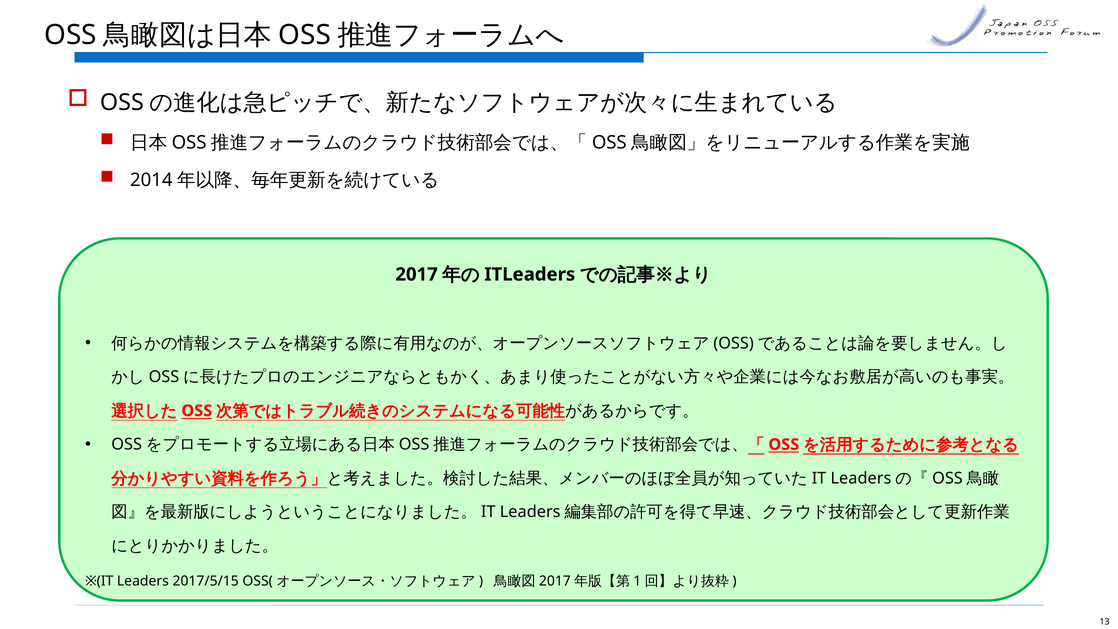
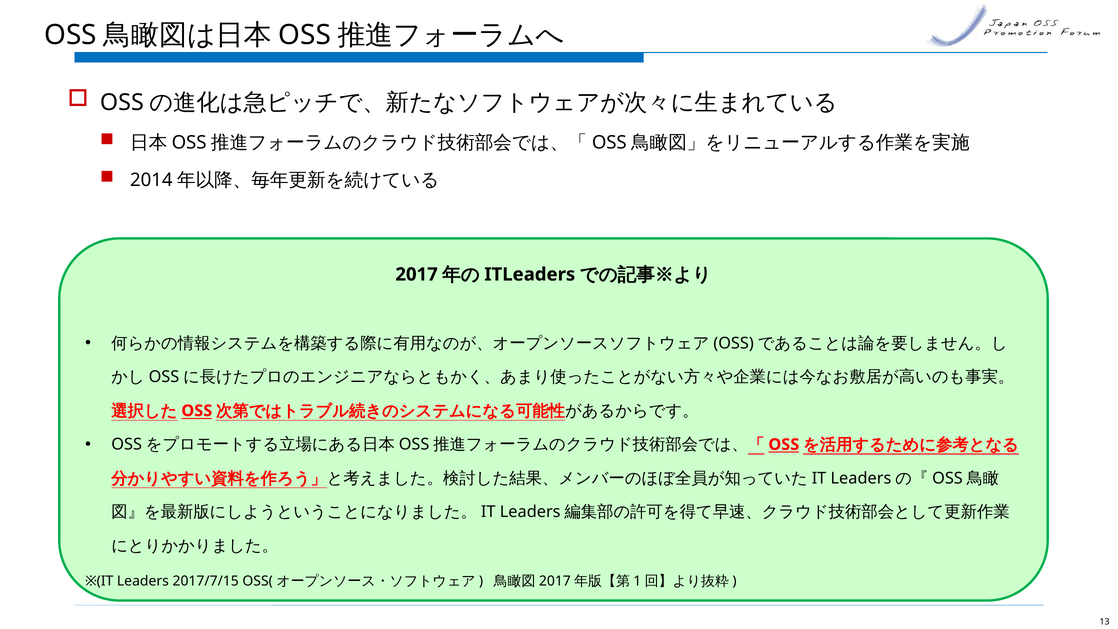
2017/5/15: 2017/5/15 -> 2017/7/15
